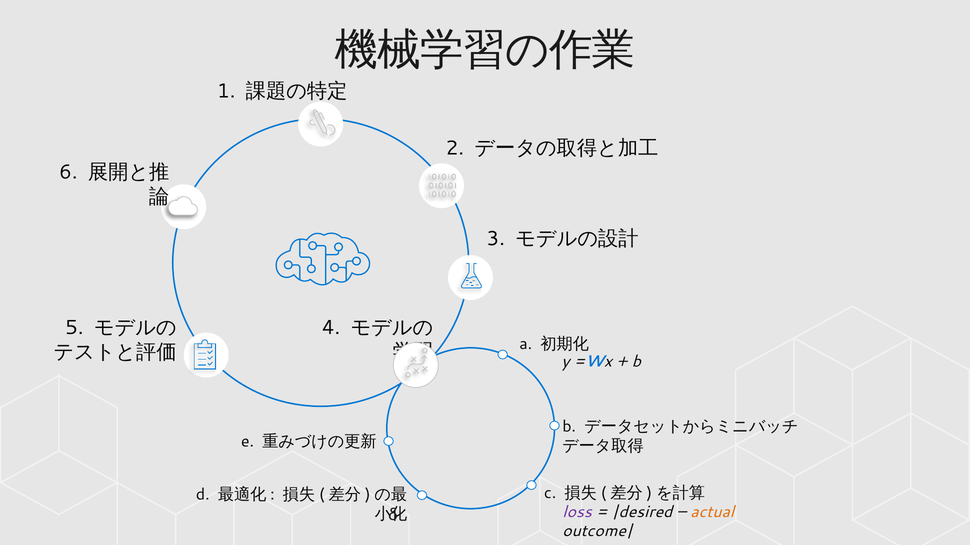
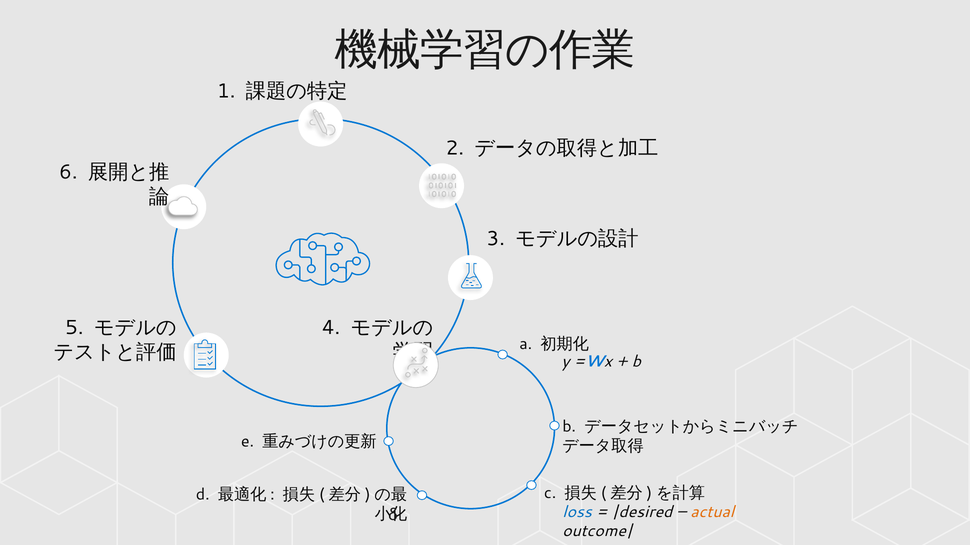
loss colour: purple -> blue
